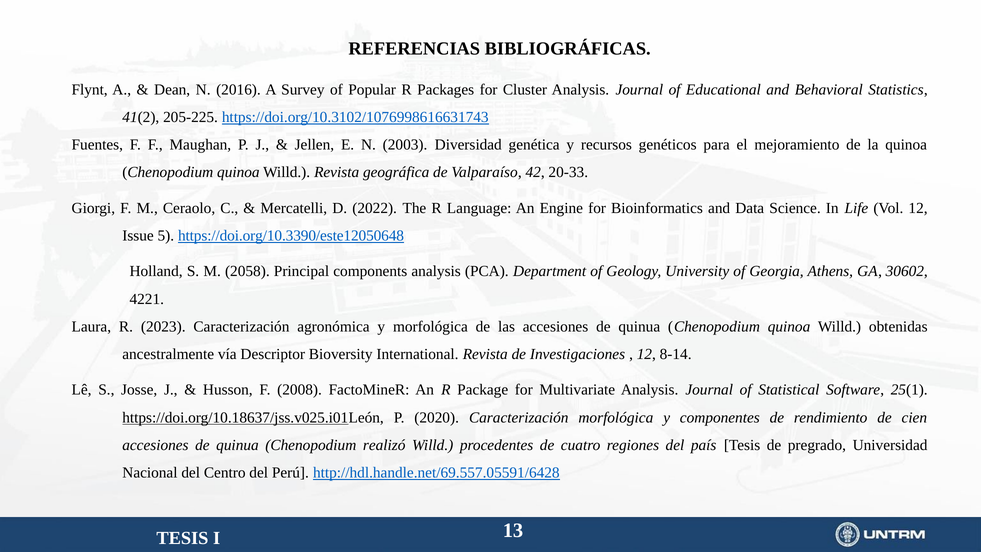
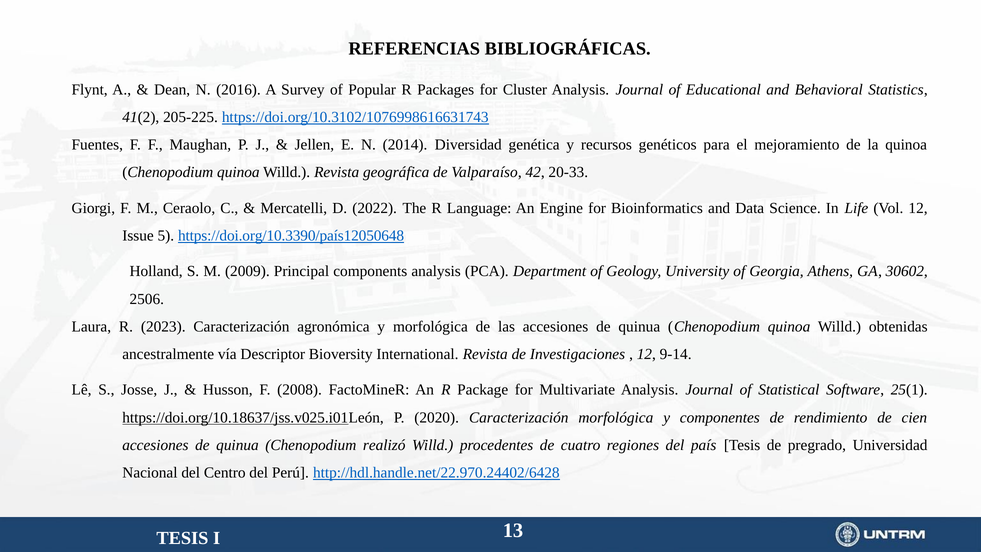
2003: 2003 -> 2014
https://doi.org/10.3390/este12050648: https://doi.org/10.3390/este12050648 -> https://doi.org/10.3390/país12050648
2058: 2058 -> 2009
4221: 4221 -> 2506
8-14: 8-14 -> 9-14
http://hdl.handle.net/69.557.05591/6428: http://hdl.handle.net/69.557.05591/6428 -> http://hdl.handle.net/22.970.24402/6428
